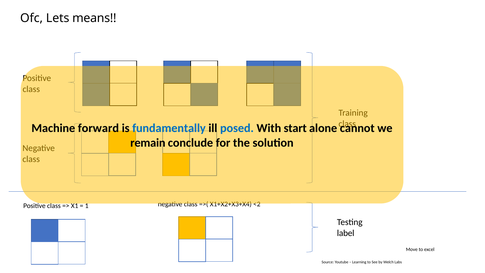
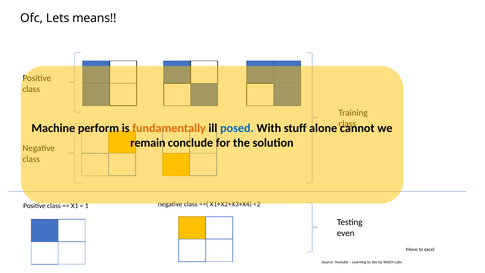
forward: forward -> perform
fundamentally colour: blue -> orange
start: start -> stuff
label: label -> even
